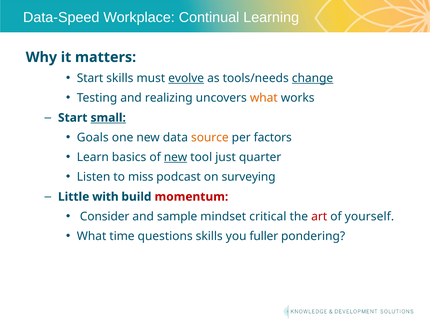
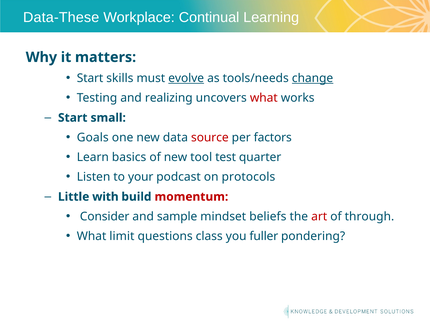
Data-Speed: Data-Speed -> Data-These
what at (264, 98) colour: orange -> red
small underline: present -> none
source colour: orange -> red
new at (176, 157) underline: present -> none
just: just -> test
miss: miss -> your
surveying: surveying -> protocols
critical: critical -> beliefs
yourself: yourself -> through
time: time -> limit
questions skills: skills -> class
